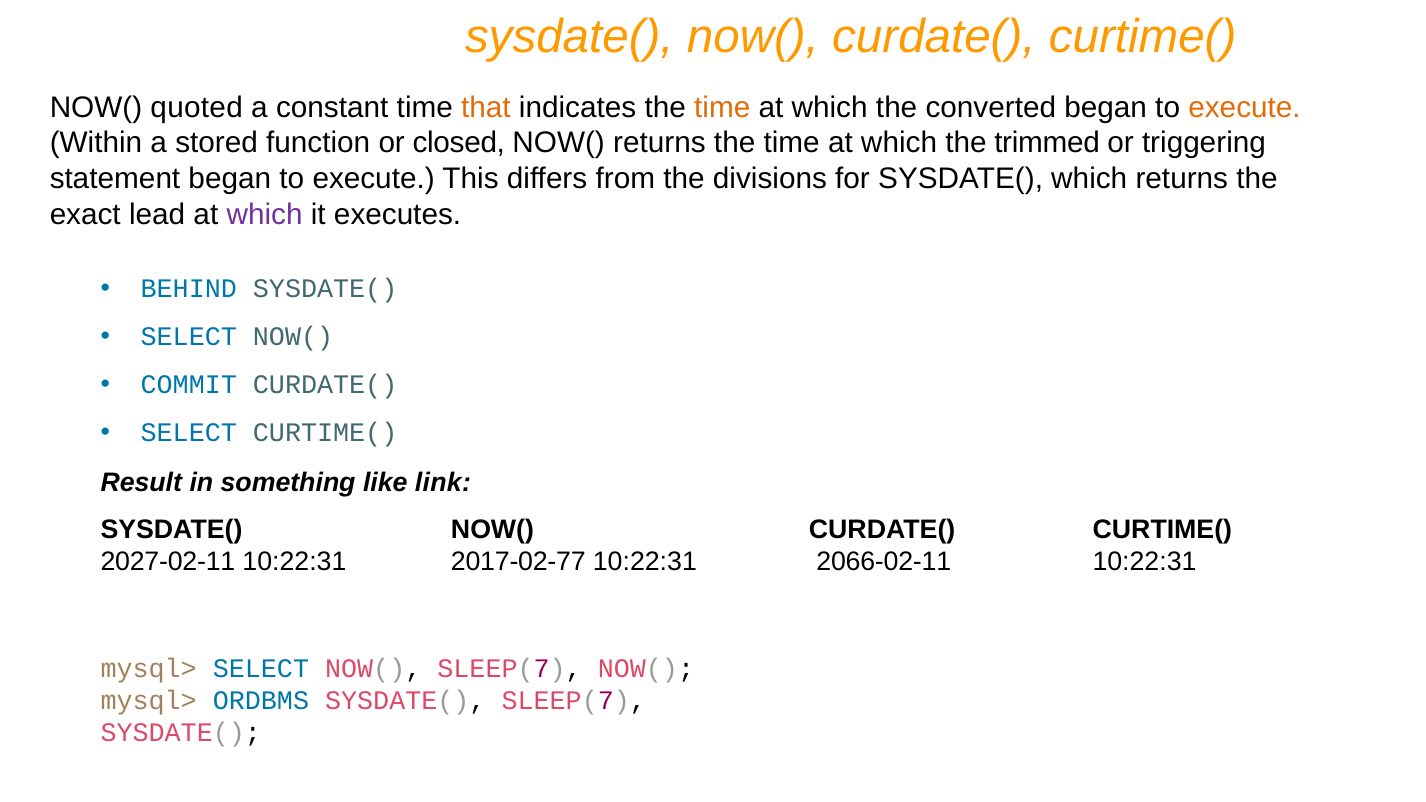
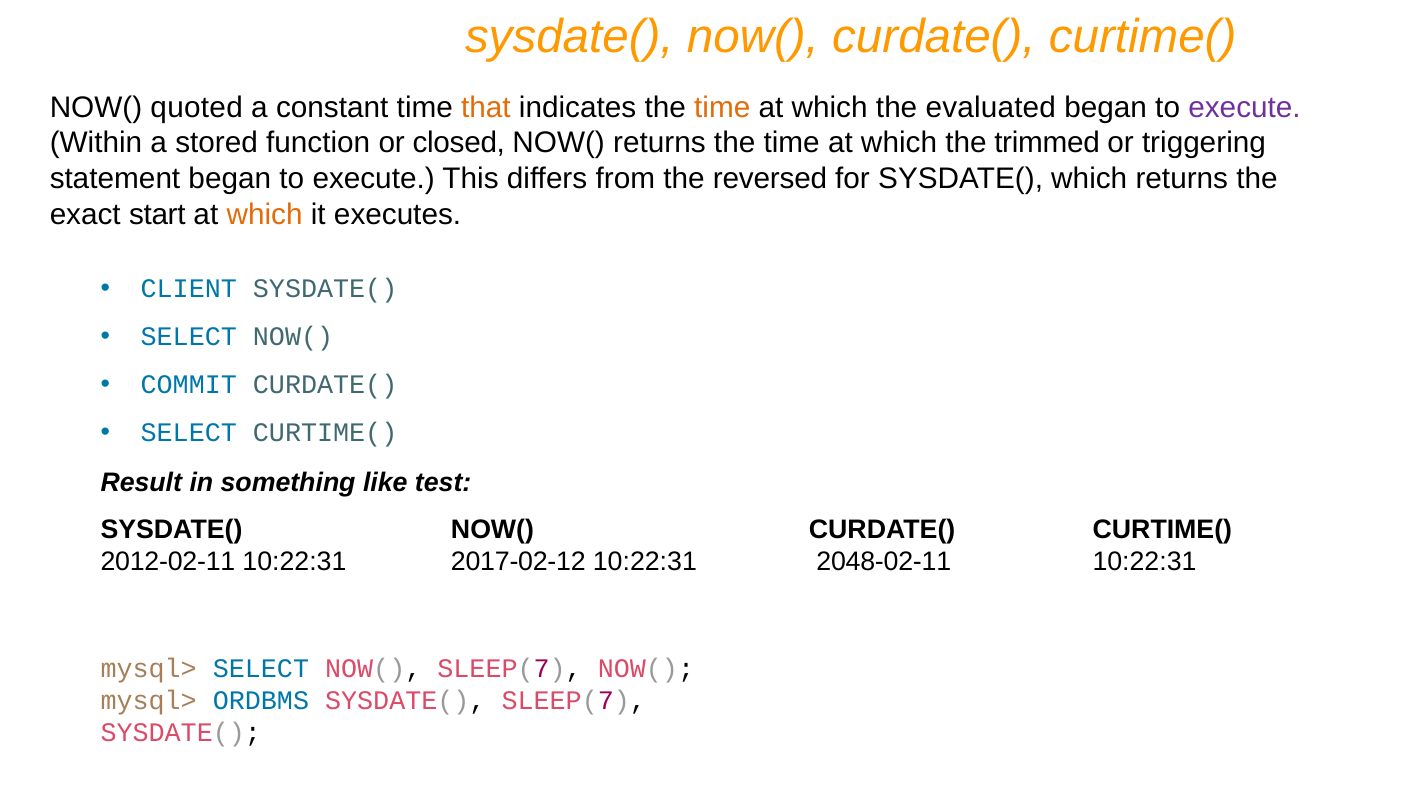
converted: converted -> evaluated
execute at (1244, 107) colour: orange -> purple
divisions: divisions -> reversed
lead: lead -> start
which at (265, 214) colour: purple -> orange
BEHIND: BEHIND -> CLIENT
link: link -> test
2027-02-11: 2027-02-11 -> 2012-02-11
2017-02-77: 2017-02-77 -> 2017-02-12
2066-02-11: 2066-02-11 -> 2048-02-11
